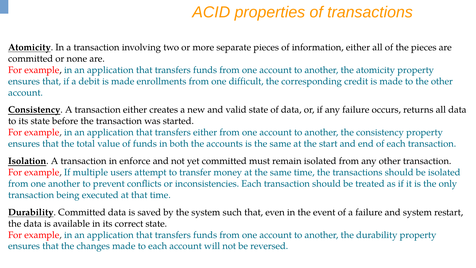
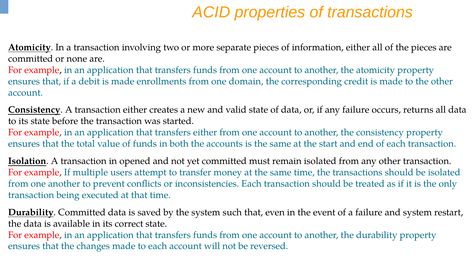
difficult: difficult -> domain
enforce: enforce -> opened
